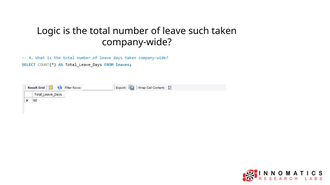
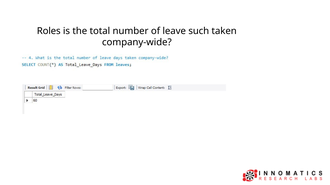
Logic: Logic -> Roles
